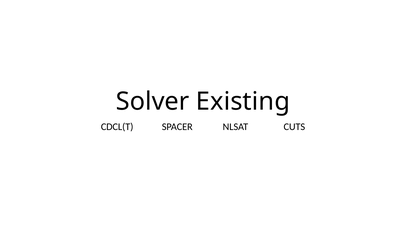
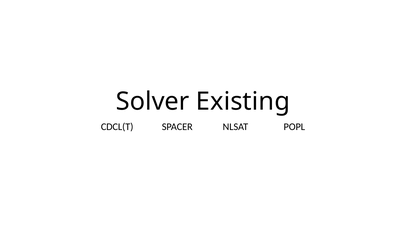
CUTS: CUTS -> POPL
